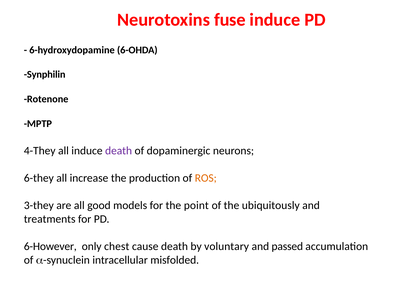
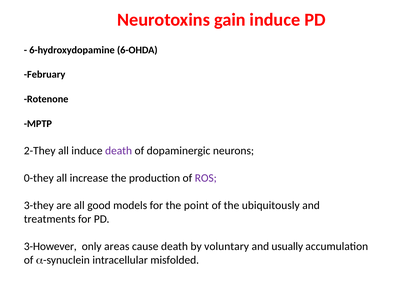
fuse: fuse -> gain
Synphilin: Synphilin -> February
4-They: 4-They -> 2-They
6-they: 6-they -> 0-they
ROS colour: orange -> purple
6-However: 6-However -> 3-However
chest: chest -> areas
passed: passed -> usually
